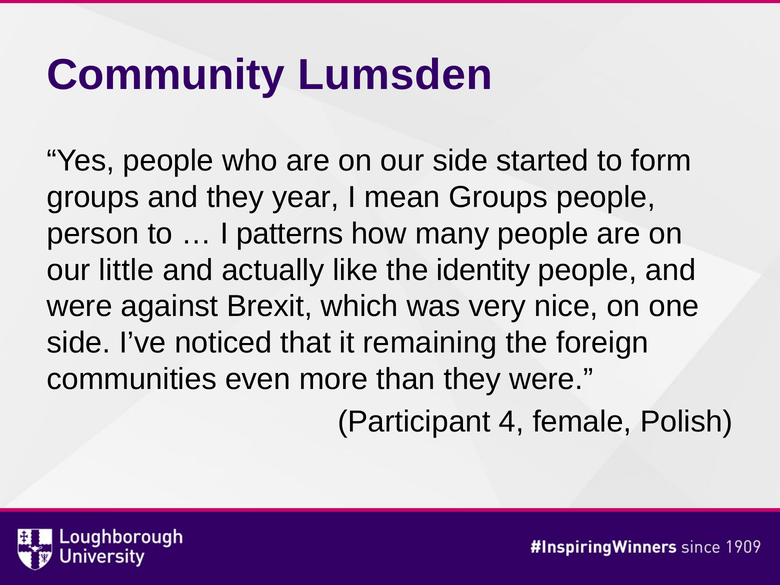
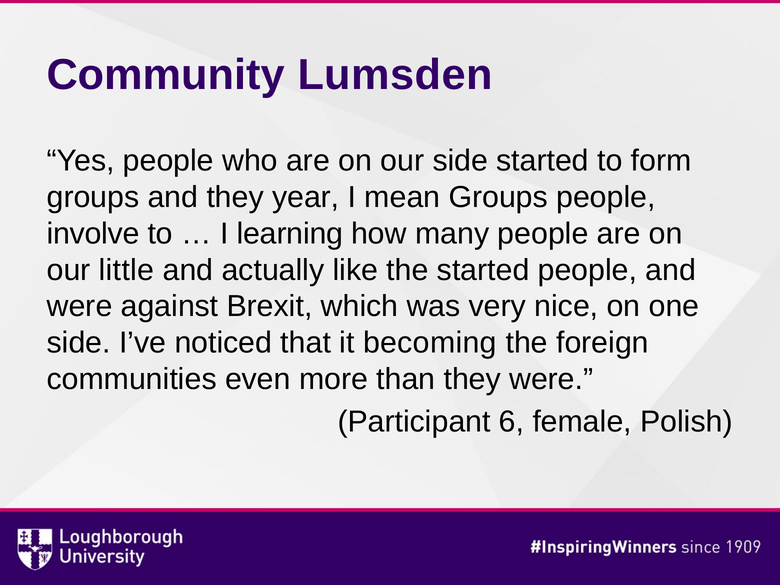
person: person -> involve
patterns: patterns -> learning
the identity: identity -> started
remaining: remaining -> becoming
4: 4 -> 6
